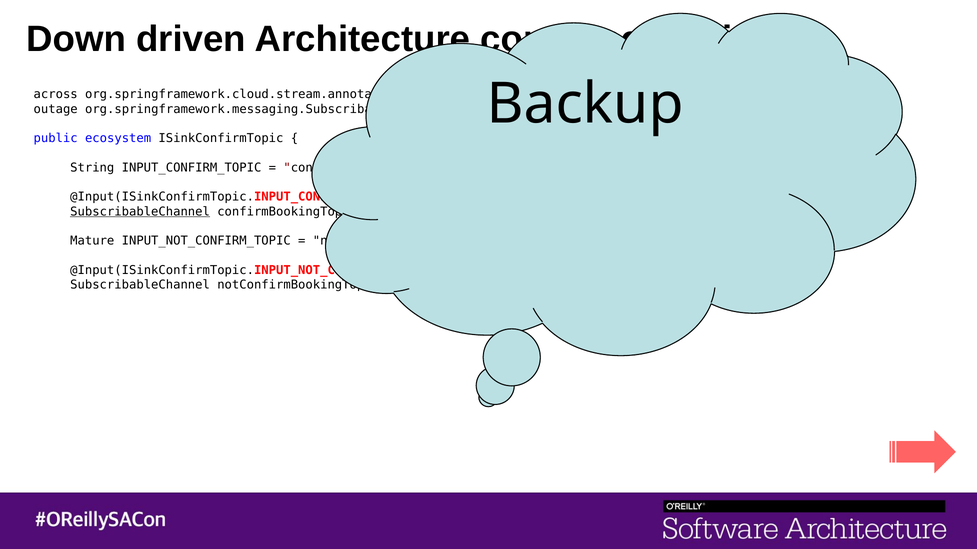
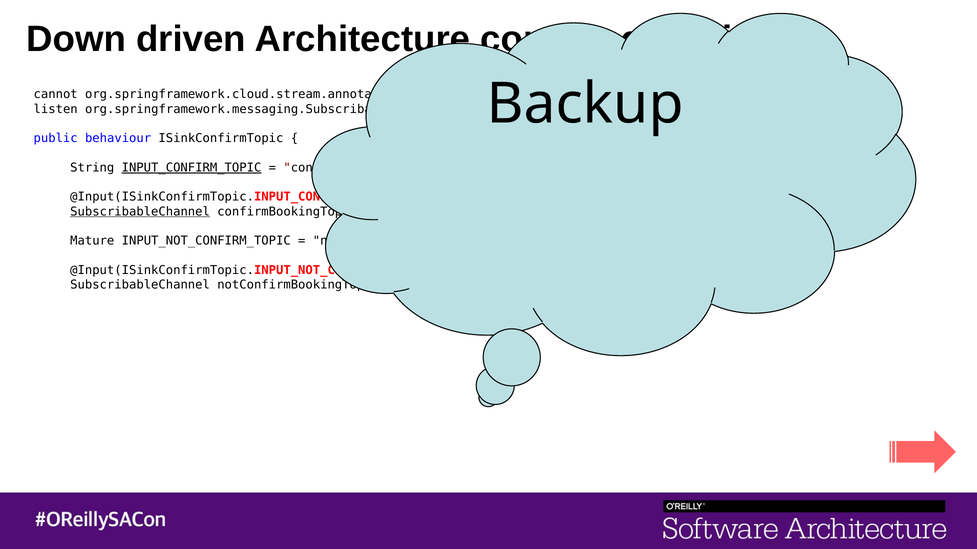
across: across -> cannot
outage: outage -> listen
ecosystem: ecosystem -> behaviour
INPUT_CONFIRM_TOPIC underline: none -> present
